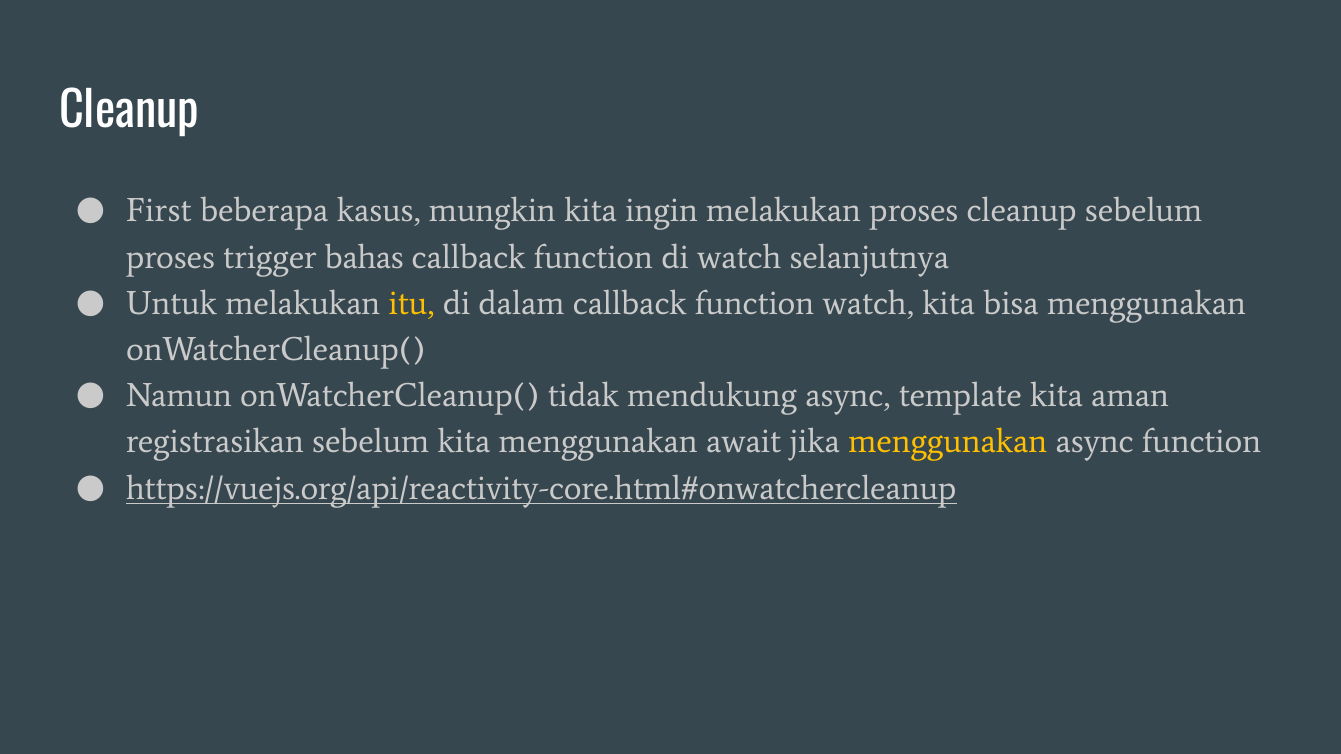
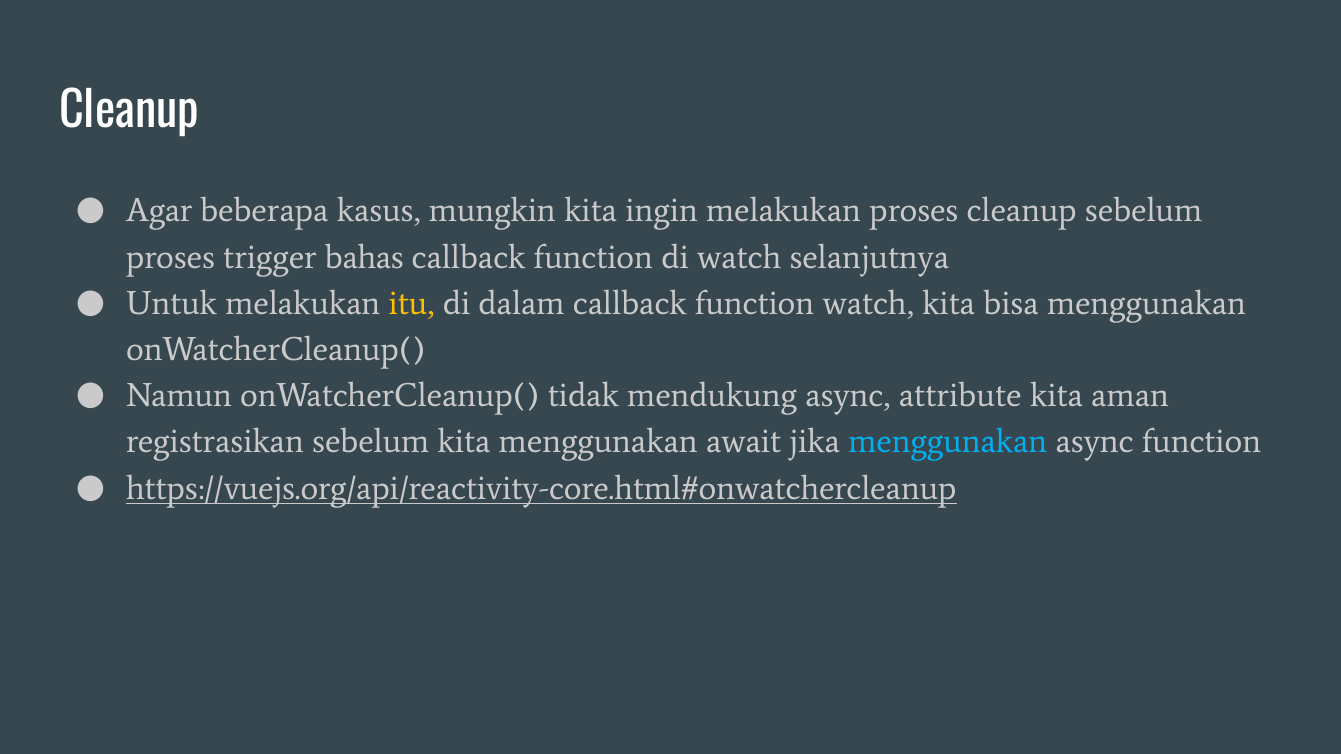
First: First -> Agar
template: template -> attribute
menggunakan at (948, 442) colour: yellow -> light blue
